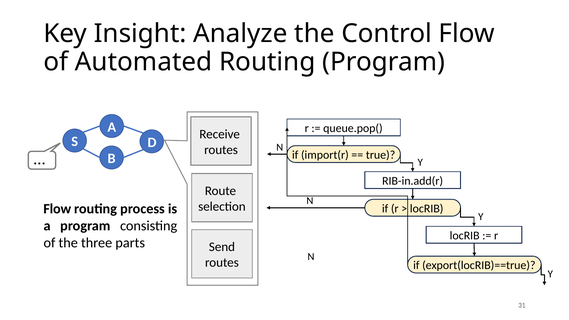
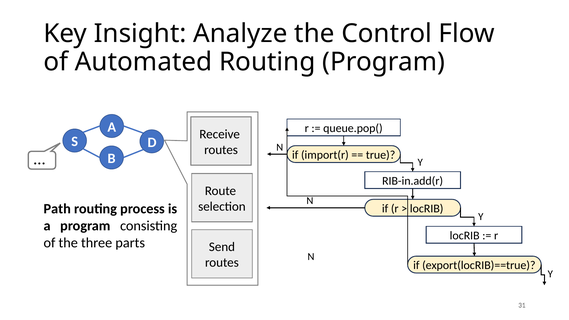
Flow at (57, 209): Flow -> Path
